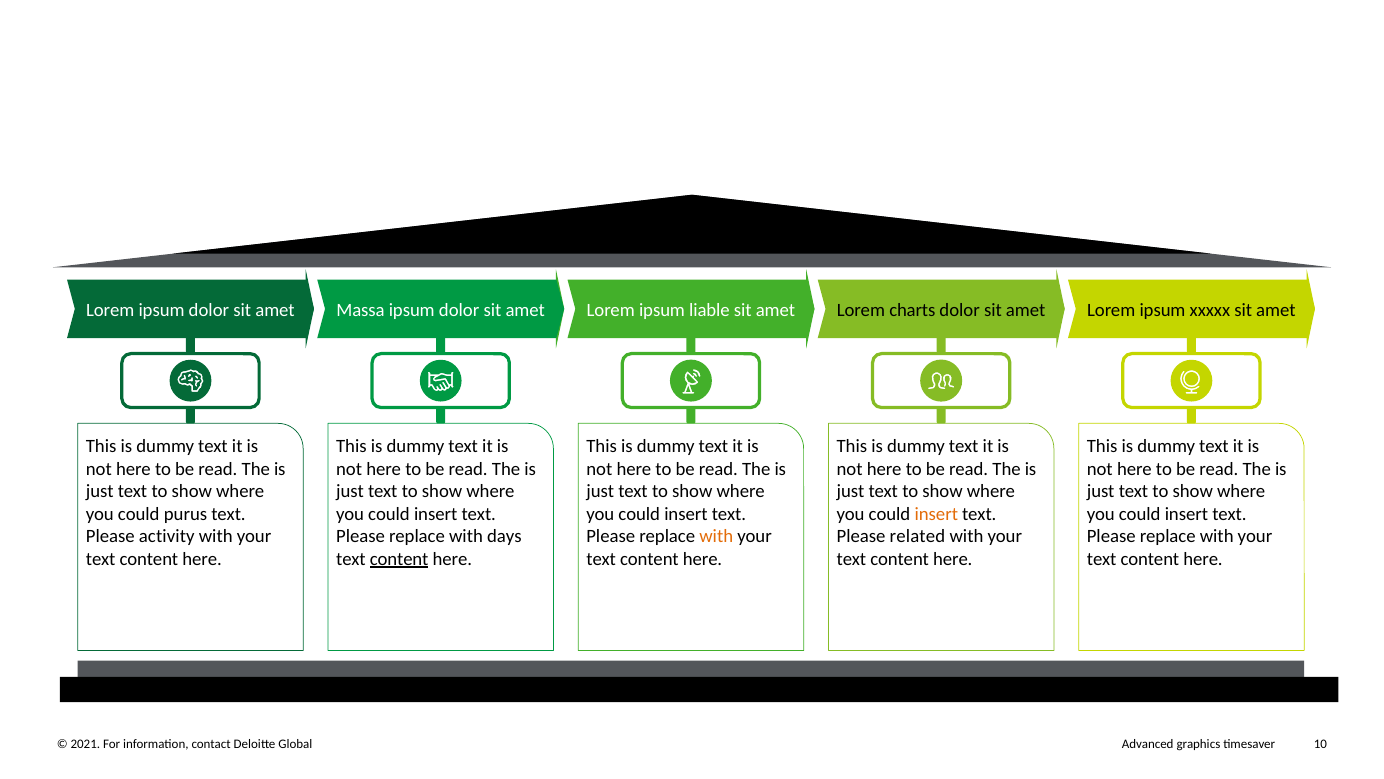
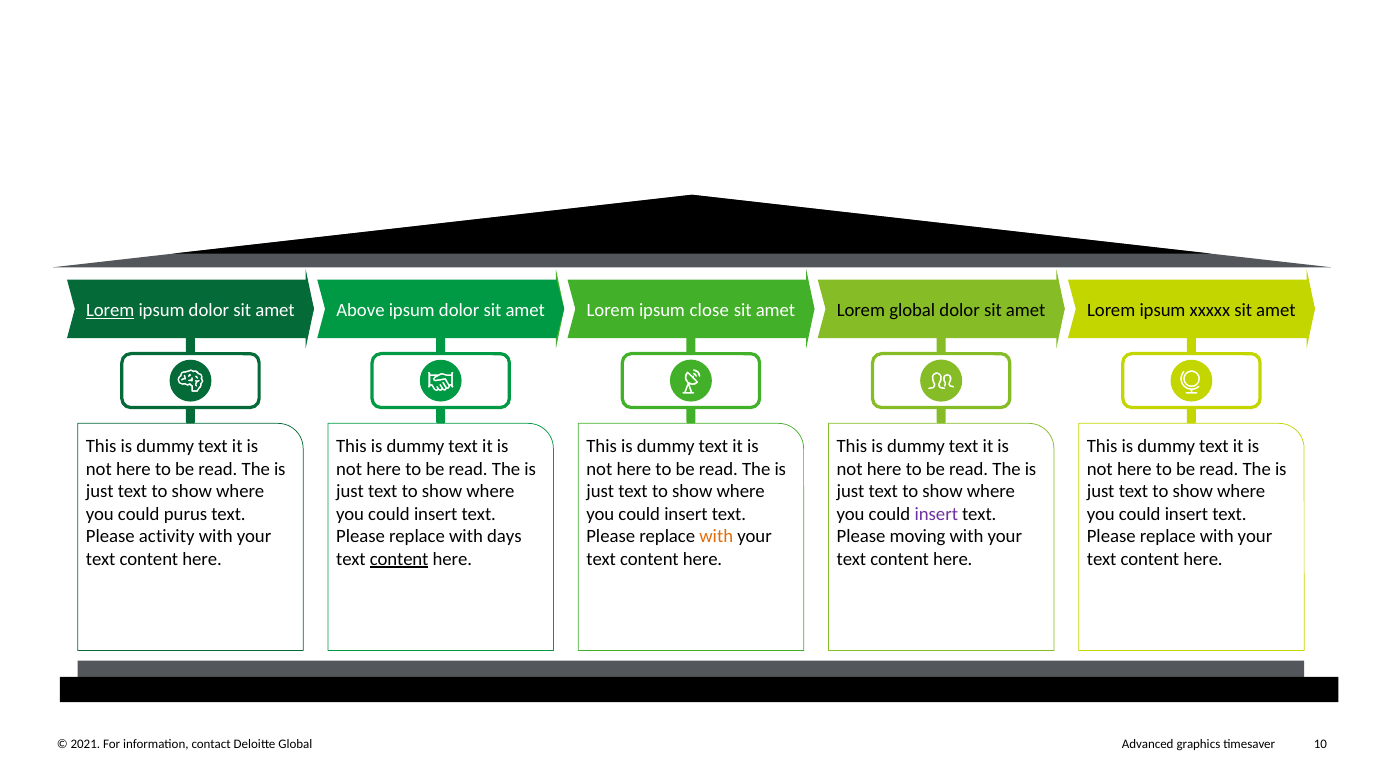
Lorem at (110, 310) underline: none -> present
Massa: Massa -> Above
liable: liable -> close
Lorem charts: charts -> global
insert at (936, 514) colour: orange -> purple
related: related -> moving
